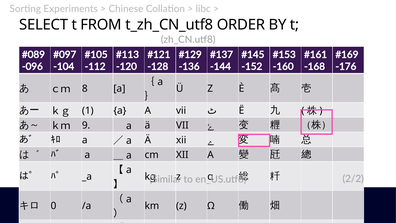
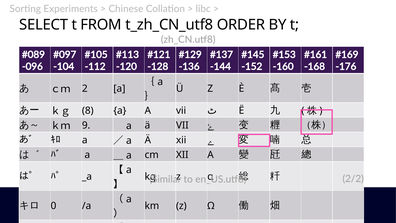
8: 8 -> 2
ｋｇ 1: 1 -> 8
